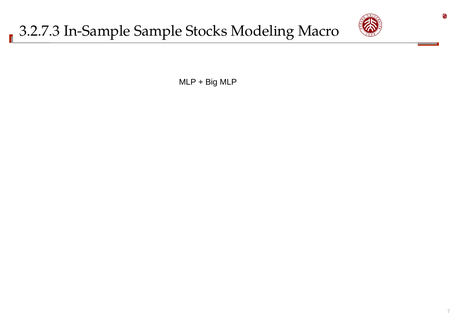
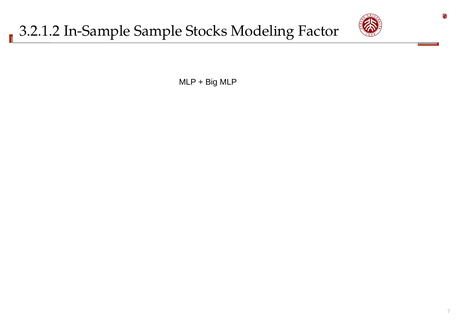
3.2.7.3: 3.2.7.3 -> 3.2.1.2
Macro: Macro -> Factor
